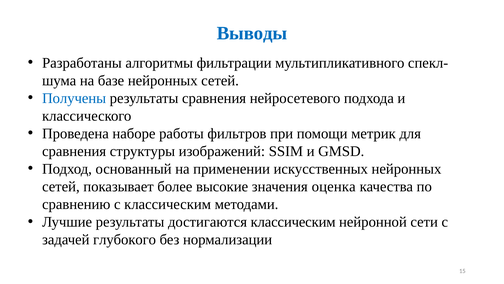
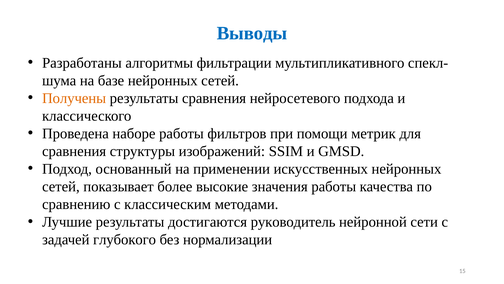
Получены colour: blue -> orange
значения оценка: оценка -> работы
достигаются классическим: классическим -> руководитель
